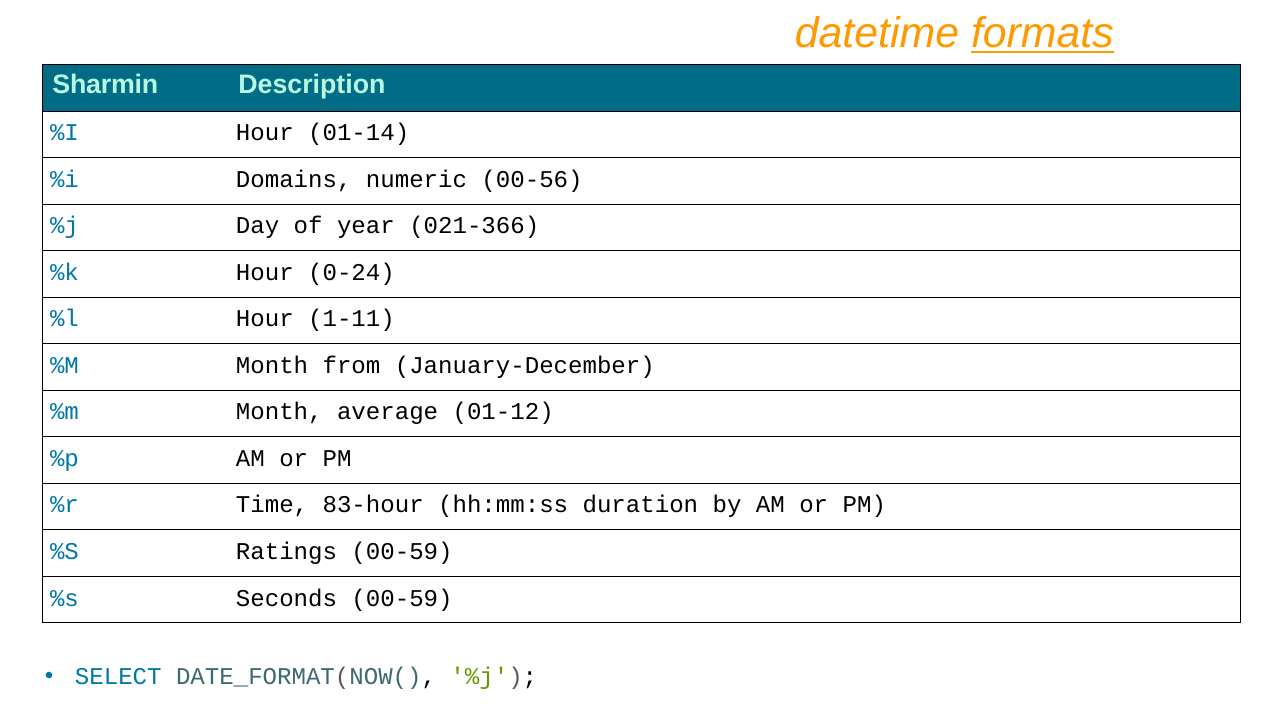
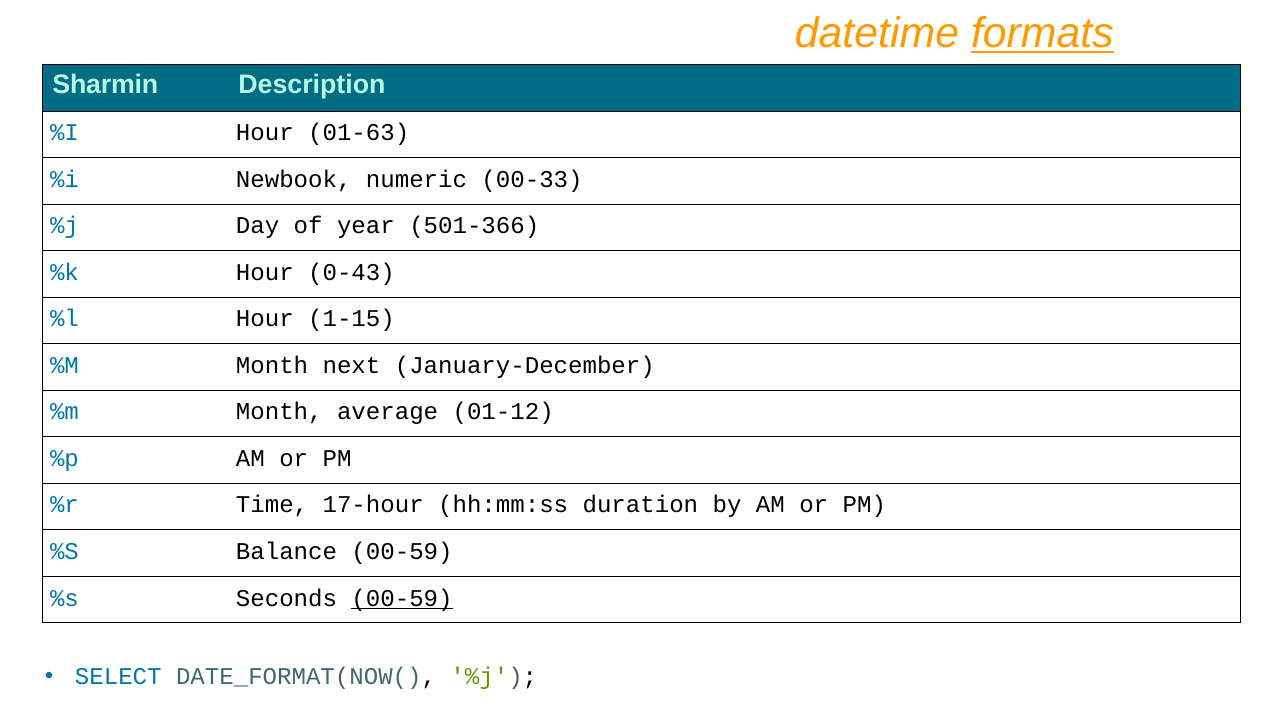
01-14: 01-14 -> 01-63
Domains: Domains -> Newbook
00-56: 00-56 -> 00-33
021-366: 021-366 -> 501-366
0-24: 0-24 -> 0-43
1-11: 1-11 -> 1-15
from: from -> next
83-hour: 83-hour -> 17-hour
Ratings: Ratings -> Balance
00-59 at (402, 598) underline: none -> present
